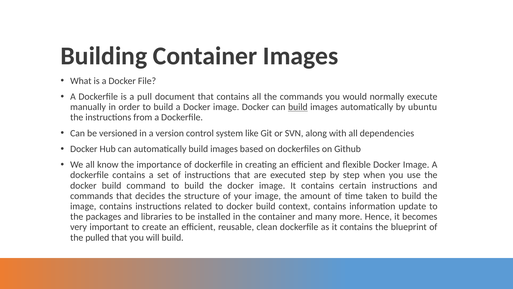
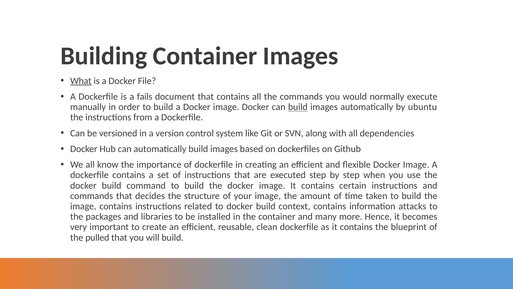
What underline: none -> present
pull: pull -> fails
update: update -> attacks
